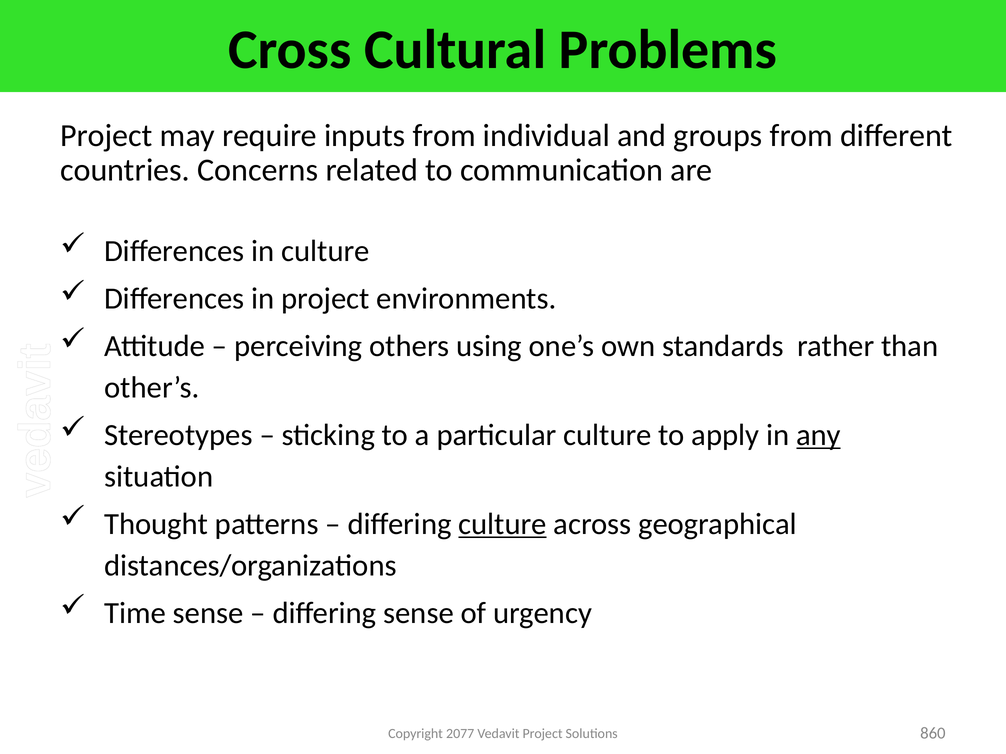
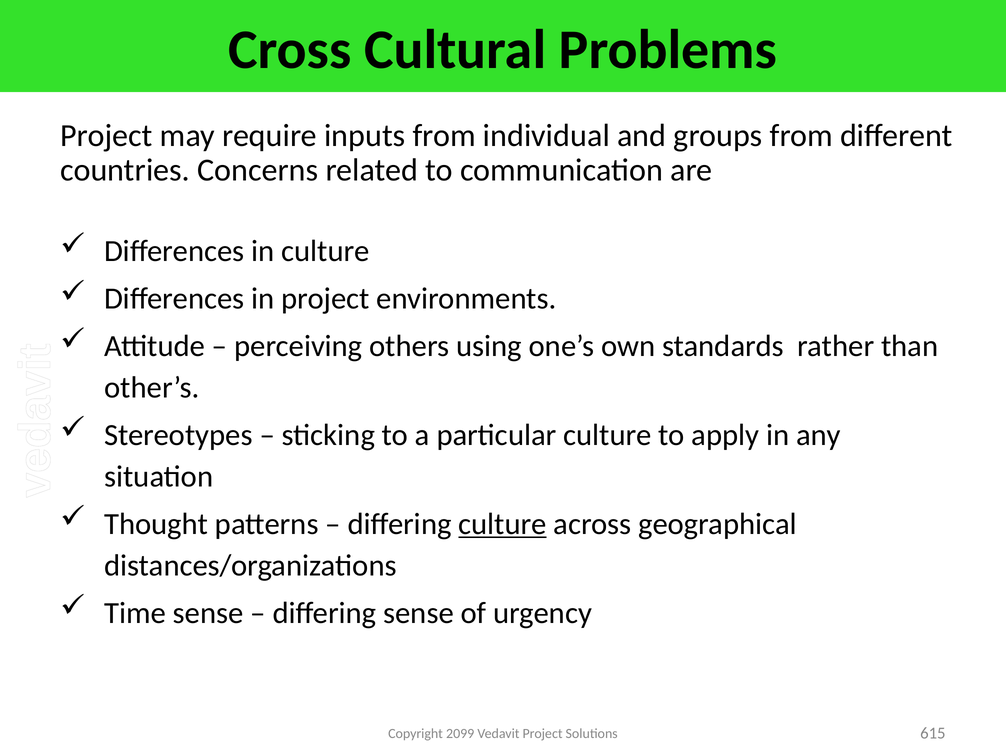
any underline: present -> none
2077: 2077 -> 2099
860: 860 -> 615
